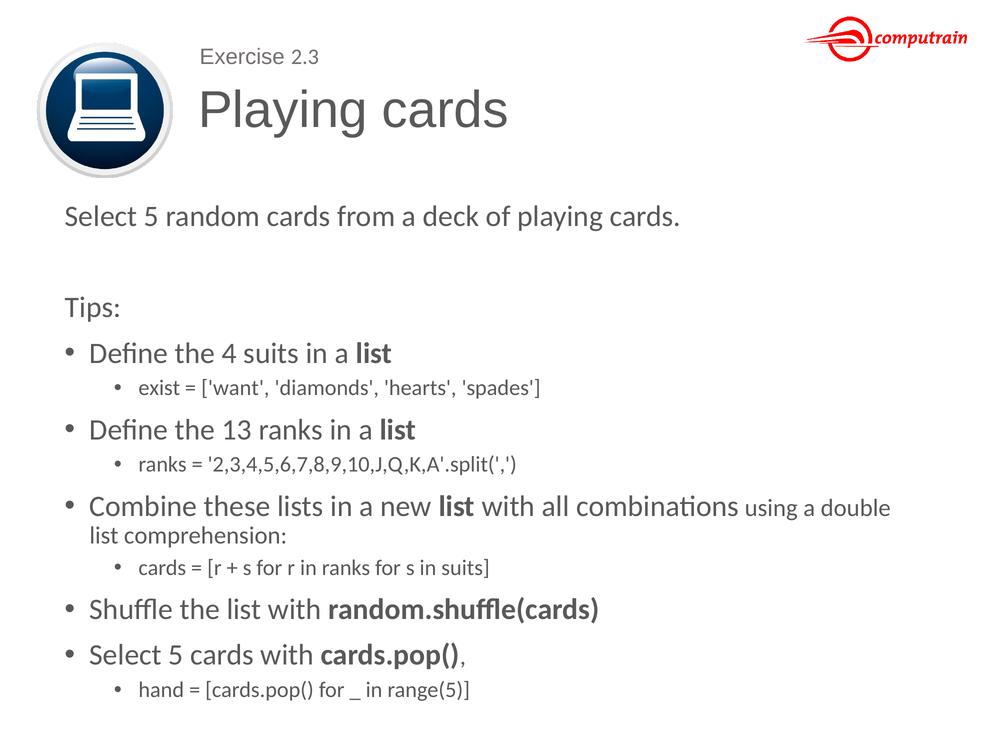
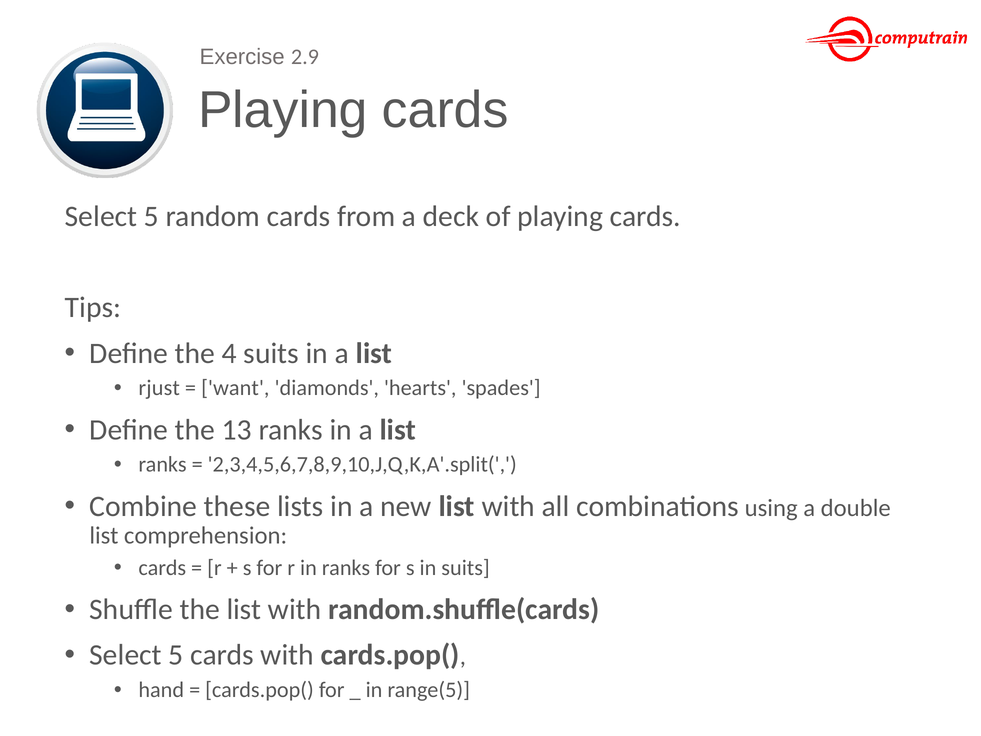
2.3: 2.3 -> 2.9
exist: exist -> rjust
